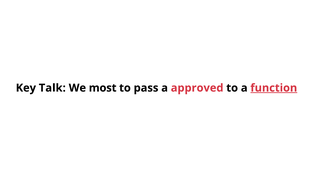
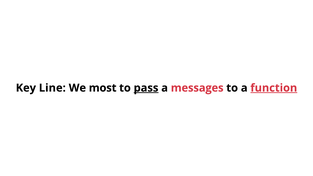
Talk: Talk -> Line
pass underline: none -> present
approved: approved -> messages
